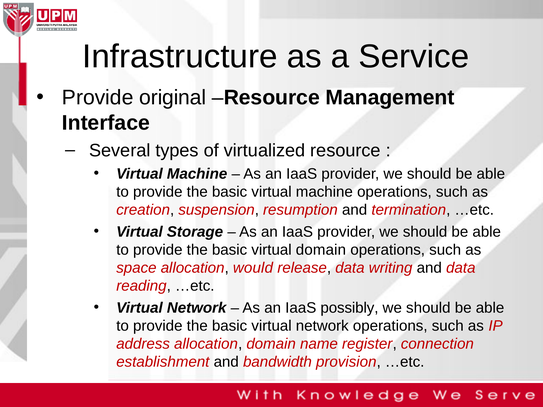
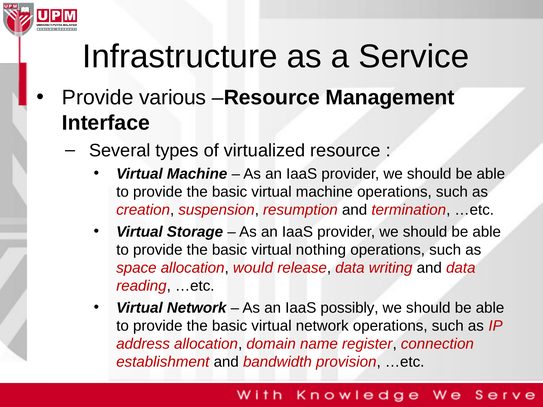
original: original -> various
virtual domain: domain -> nothing
